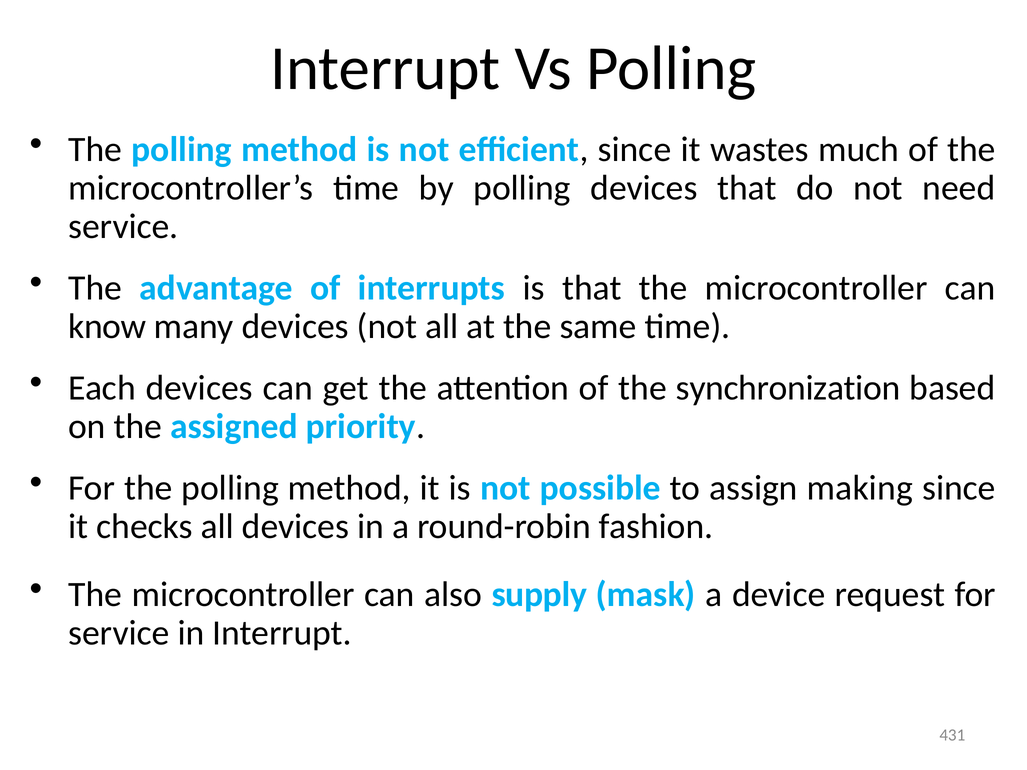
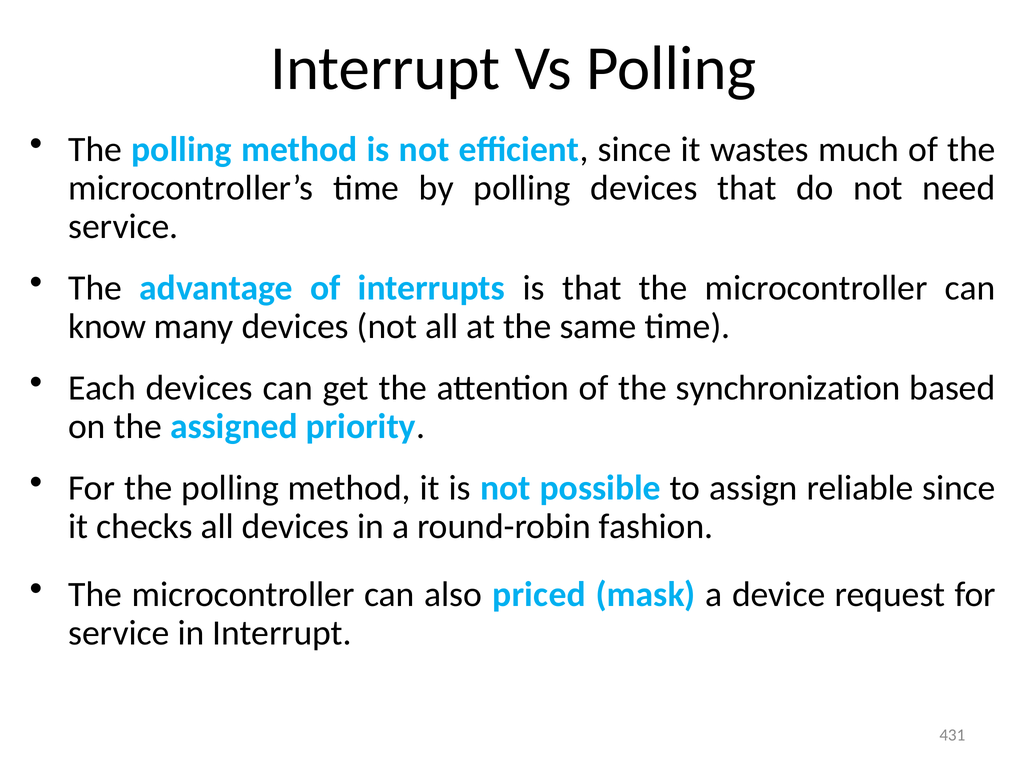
making: making -> reliable
supply: supply -> priced
